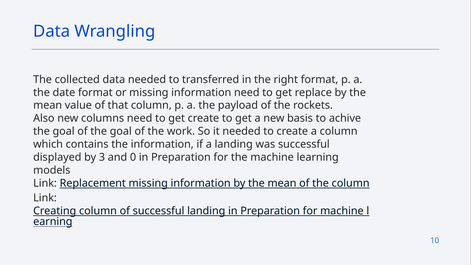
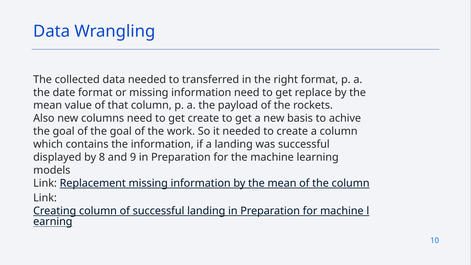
3: 3 -> 8
0: 0 -> 9
